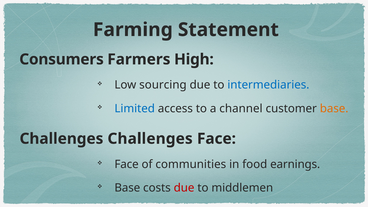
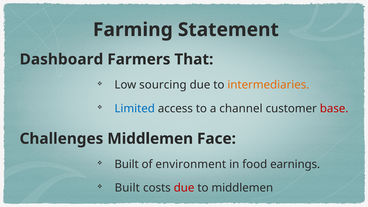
Consumers: Consumers -> Dashboard
High: High -> That
intermediaries colour: blue -> orange
base at (334, 109) colour: orange -> red
Challenges Challenges: Challenges -> Middlemen
Face at (127, 164): Face -> Built
communities: communities -> environment
Base at (127, 188): Base -> Built
